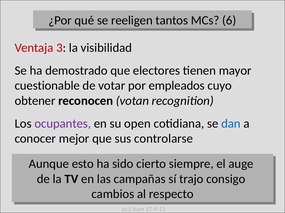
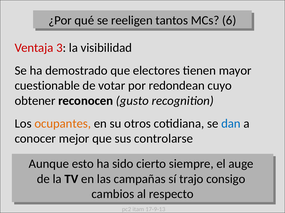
empleados: empleados -> redondean
votan: votan -> gusto
ocupantes colour: purple -> orange
open: open -> otros
